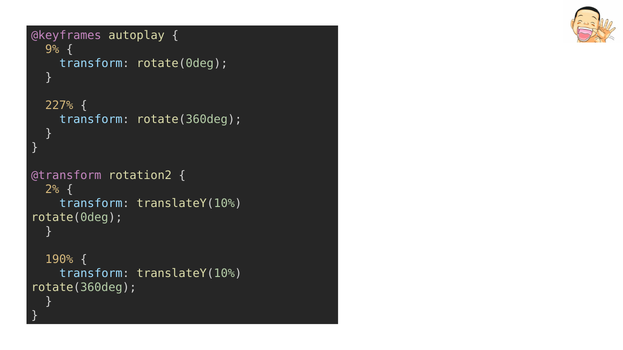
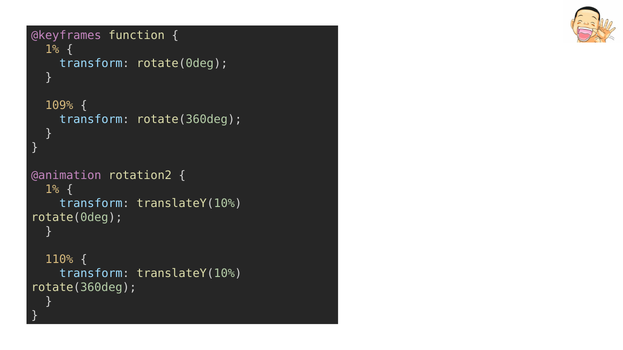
autoplay: autoplay -> function
9% at (52, 50): 9% -> 1%
227%: 227% -> 109%
@transform: @transform -> @animation
2% at (52, 190): 2% -> 1%
190%: 190% -> 110%
